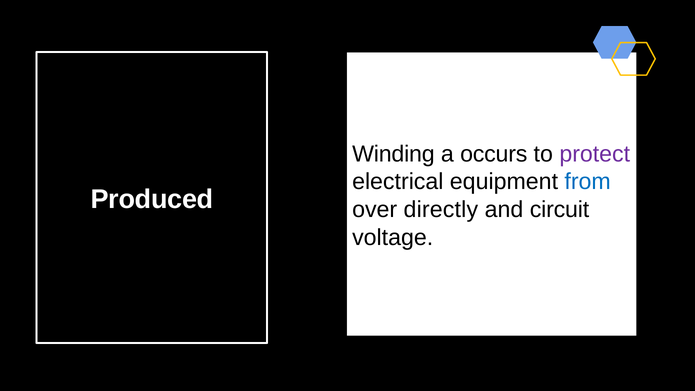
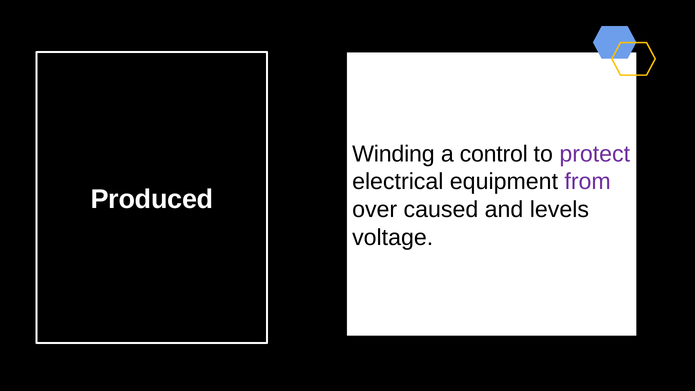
occurs: occurs -> control
from colour: blue -> purple
directly: directly -> caused
circuit: circuit -> levels
